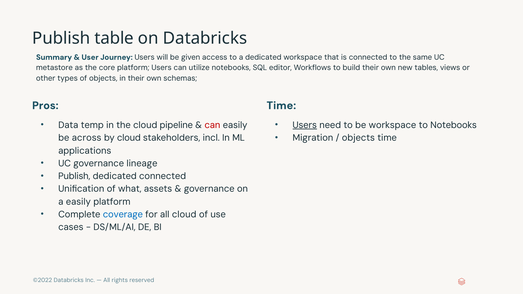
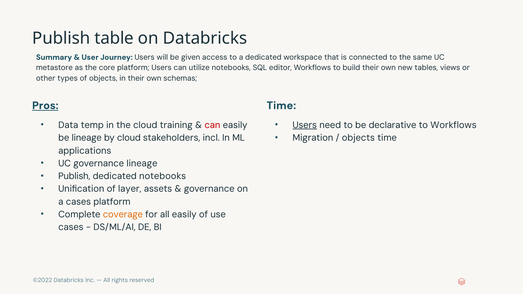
Pros underline: none -> present
pipeline: pipeline -> training
be workspace: workspace -> declarative
to Notebooks: Notebooks -> Workflows
be across: across -> lineage
dedicated connected: connected -> notebooks
what: what -> layer
a easily: easily -> cases
coverage colour: blue -> orange
all cloud: cloud -> easily
